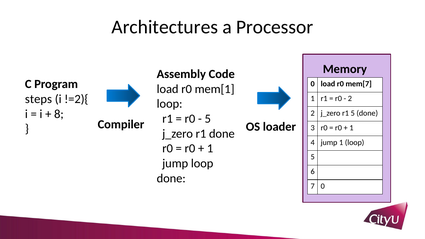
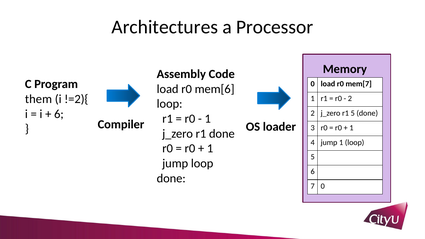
mem[1: mem[1 -> mem[6
steps: steps -> them
8 at (59, 114): 8 -> 6
5 at (208, 119): 5 -> 1
